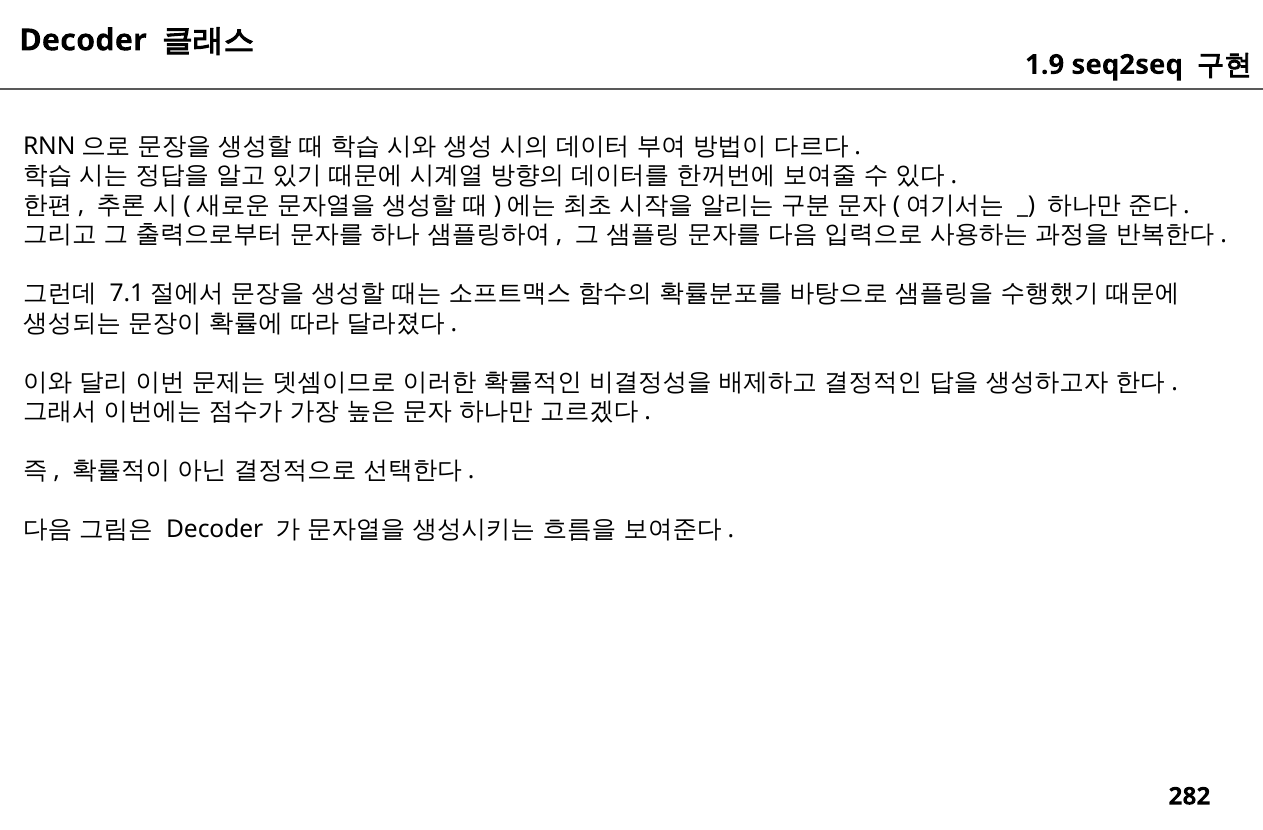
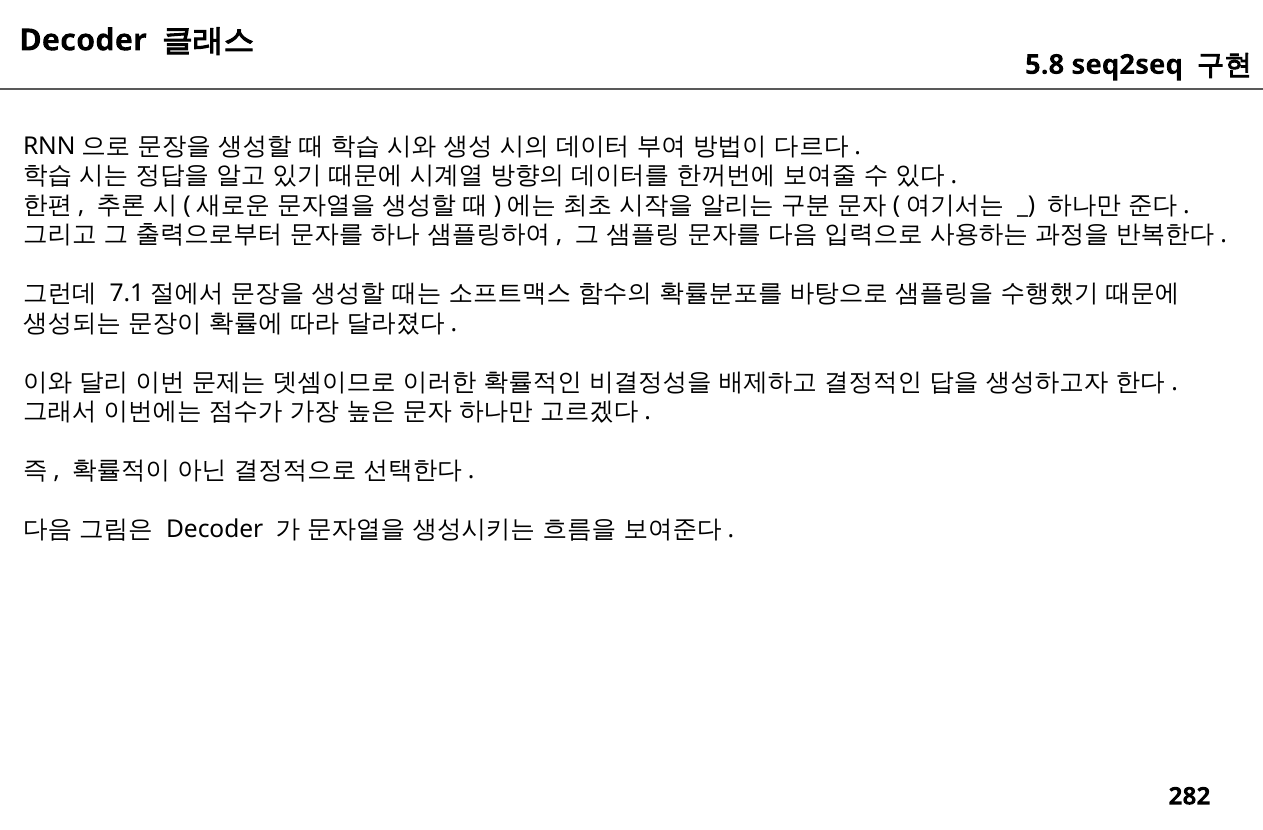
1.9: 1.9 -> 5.8
